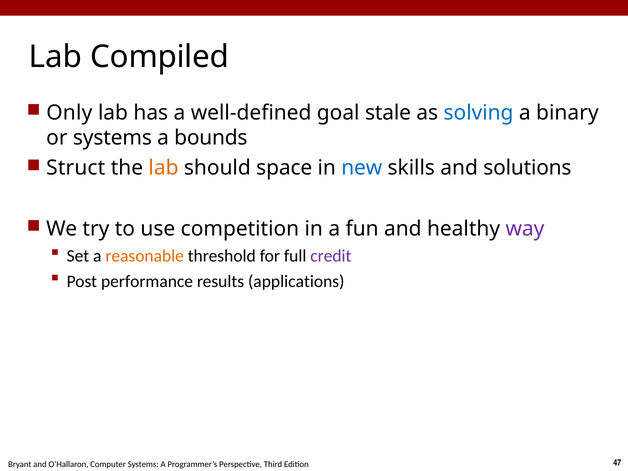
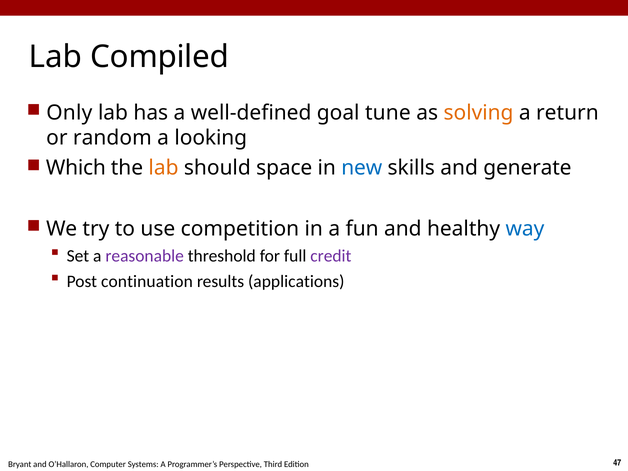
stale: stale -> tune
solving colour: blue -> orange
binary: binary -> return
or systems: systems -> random
bounds: bounds -> looking
Struct: Struct -> Which
solutions: solutions -> generate
way colour: purple -> blue
reasonable colour: orange -> purple
performance: performance -> continuation
